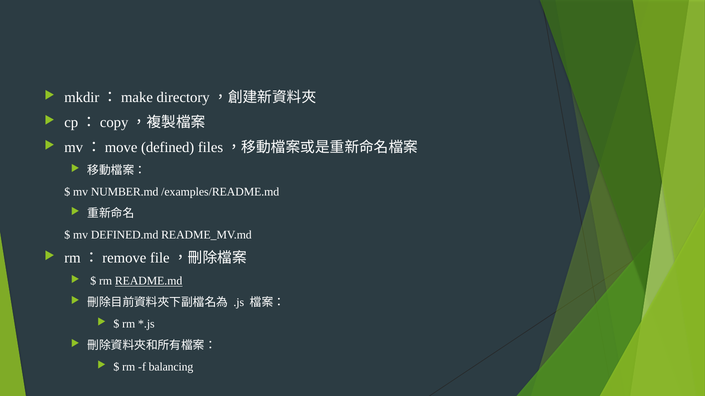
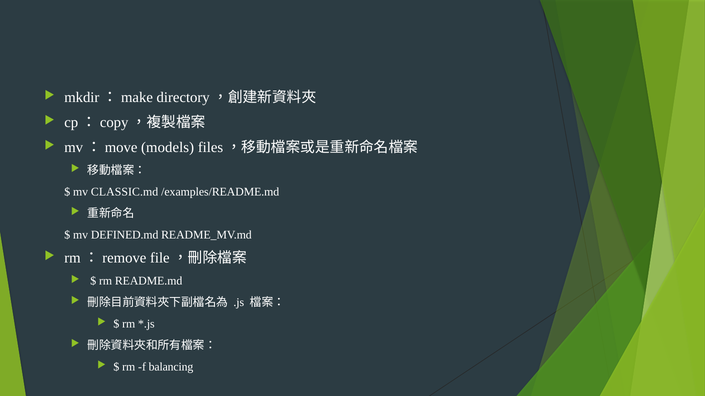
defined: defined -> models
NUMBER.md: NUMBER.md -> CLASSIC.md
README.md underline: present -> none
